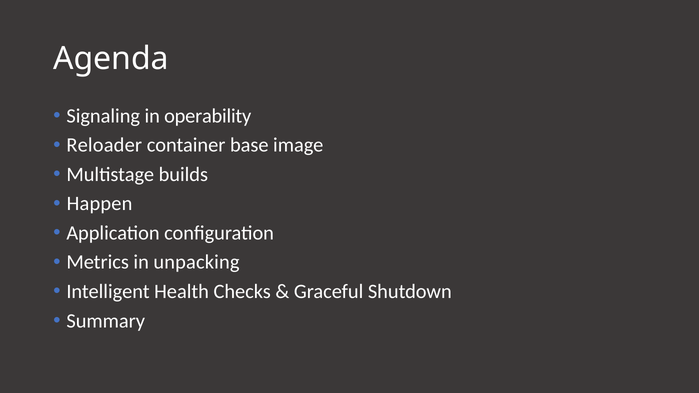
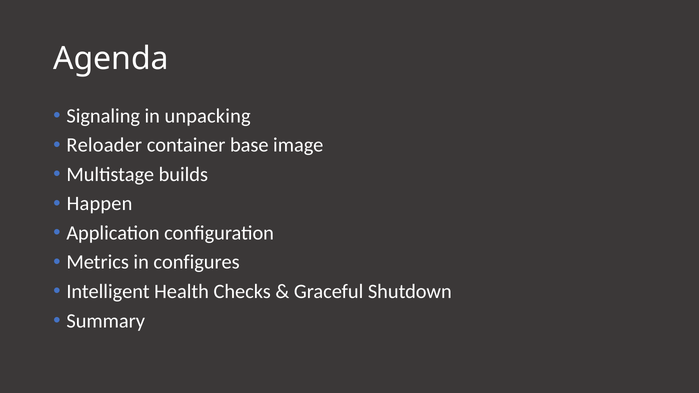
operability: operability -> unpacking
unpacking: unpacking -> configures
